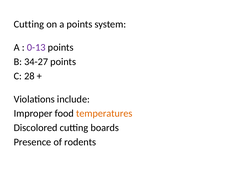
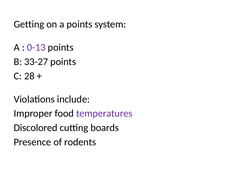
Cutting at (29, 24): Cutting -> Getting
34-27: 34-27 -> 33-27
temperatures colour: orange -> purple
